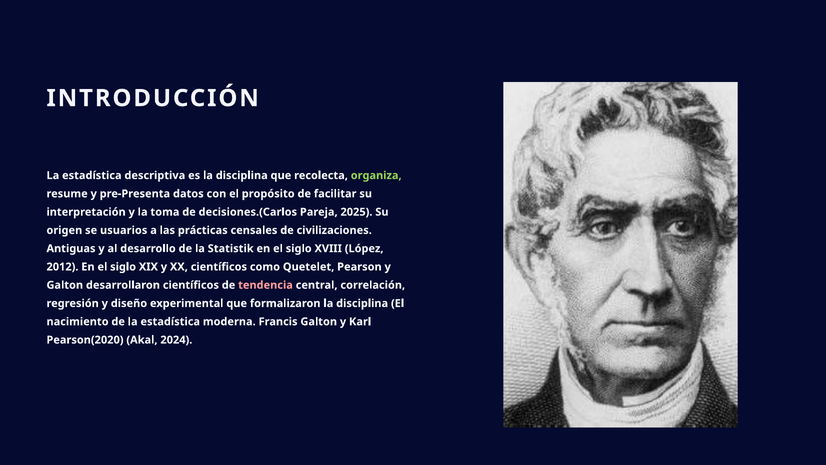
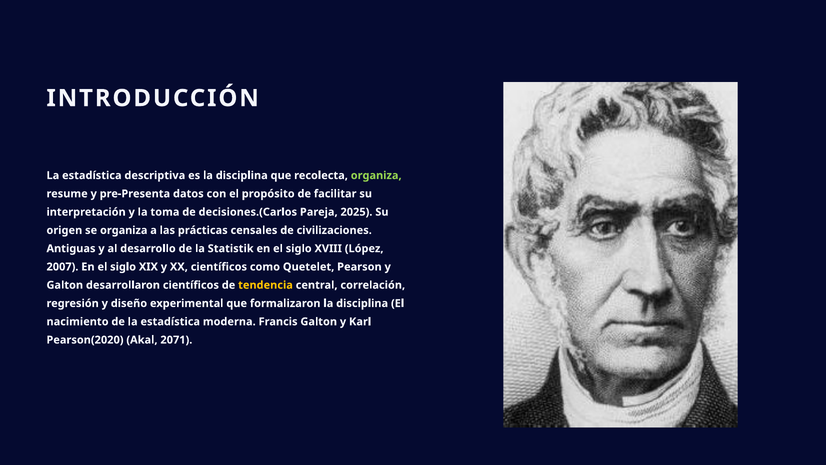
se usuarios: usuarios -> organiza
2012: 2012 -> 2007
tendencia colour: pink -> yellow
2024: 2024 -> 2071
